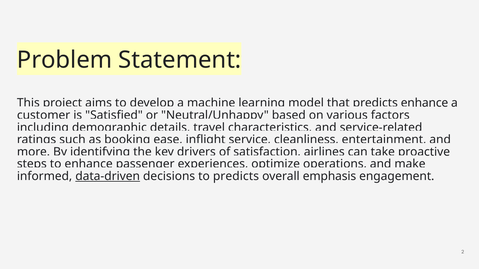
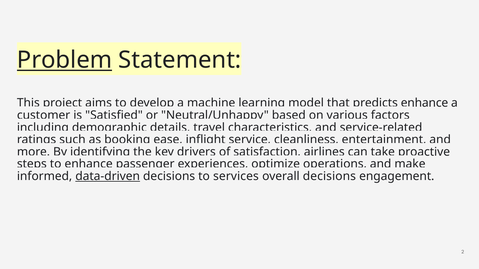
Problem underline: none -> present
to predicts: predicts -> services
overall emphasis: emphasis -> decisions
